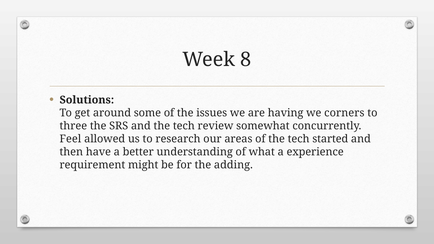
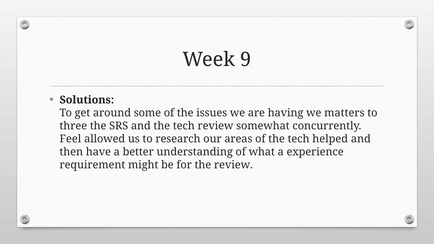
8: 8 -> 9
corners: corners -> matters
started: started -> helped
the adding: adding -> review
